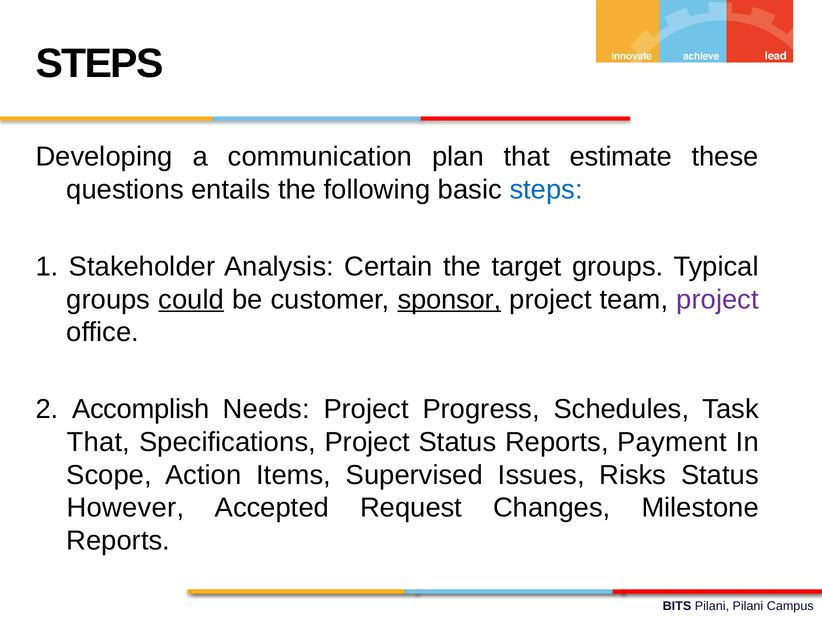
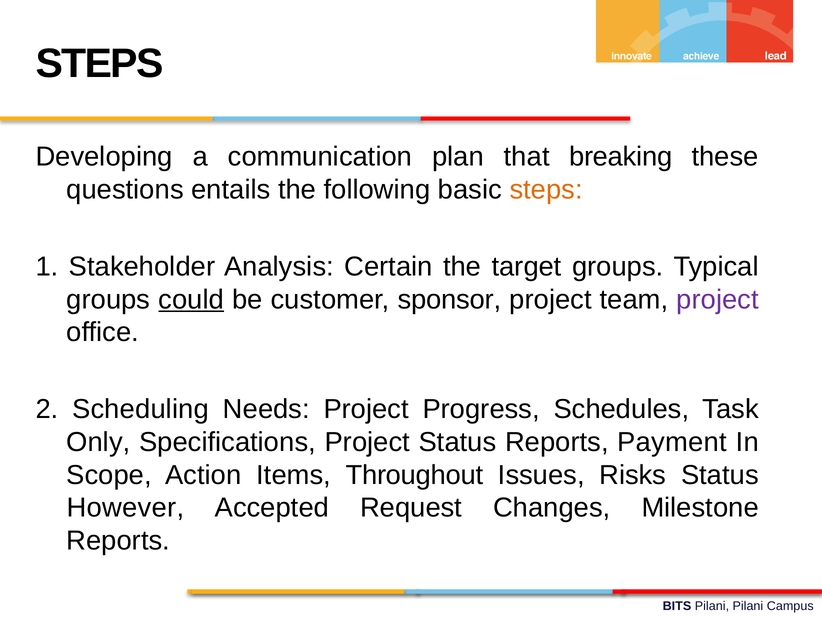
estimate: estimate -> breaking
steps at (546, 190) colour: blue -> orange
sponsor underline: present -> none
Accomplish: Accomplish -> Scheduling
That at (98, 442): That -> Only
Supervised: Supervised -> Throughout
